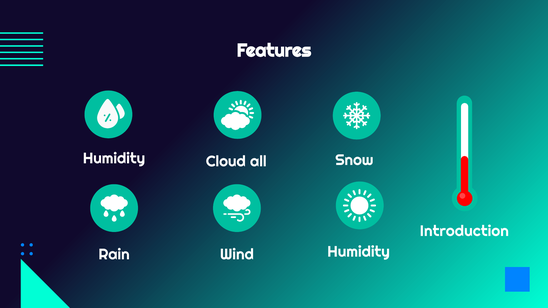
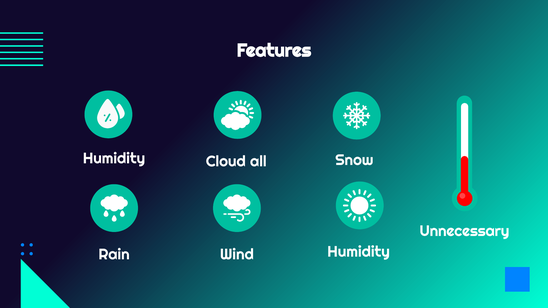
Introduction: Introduction -> Unnecessary
